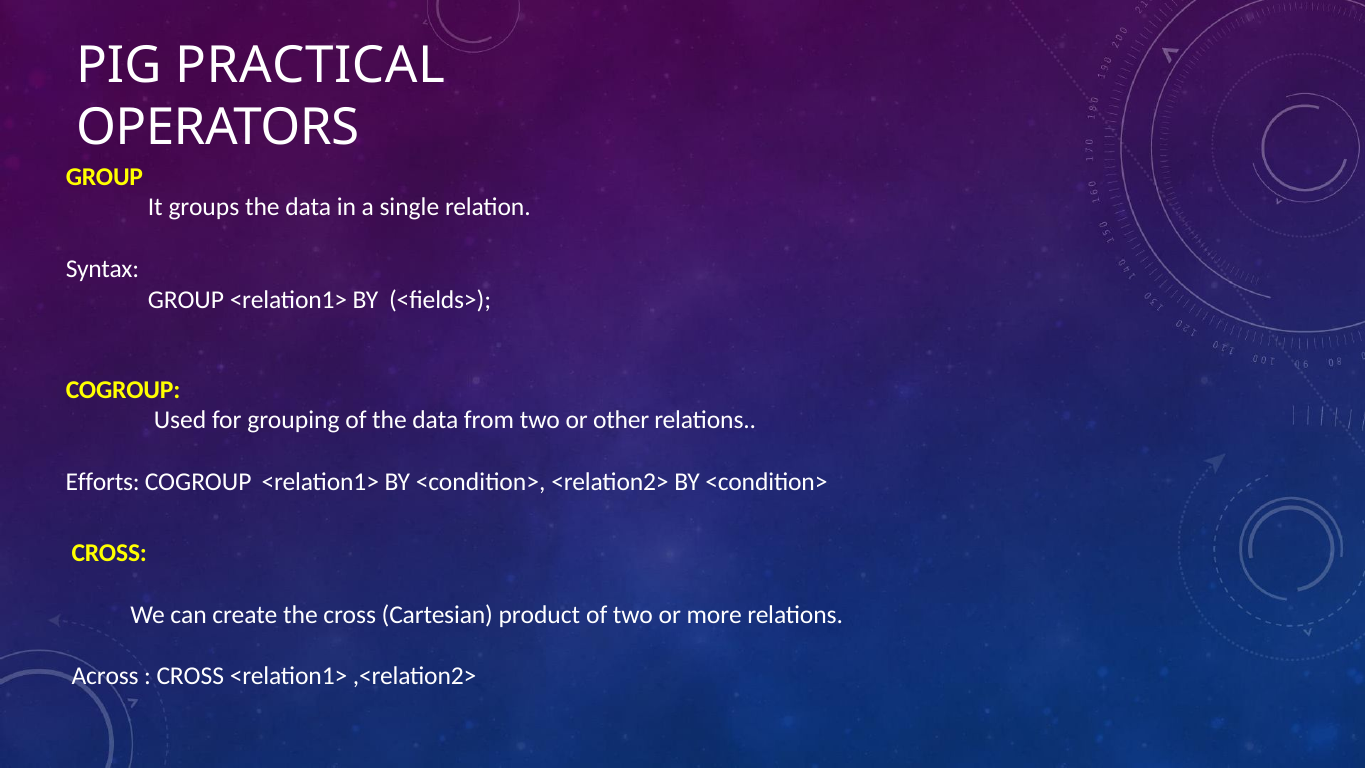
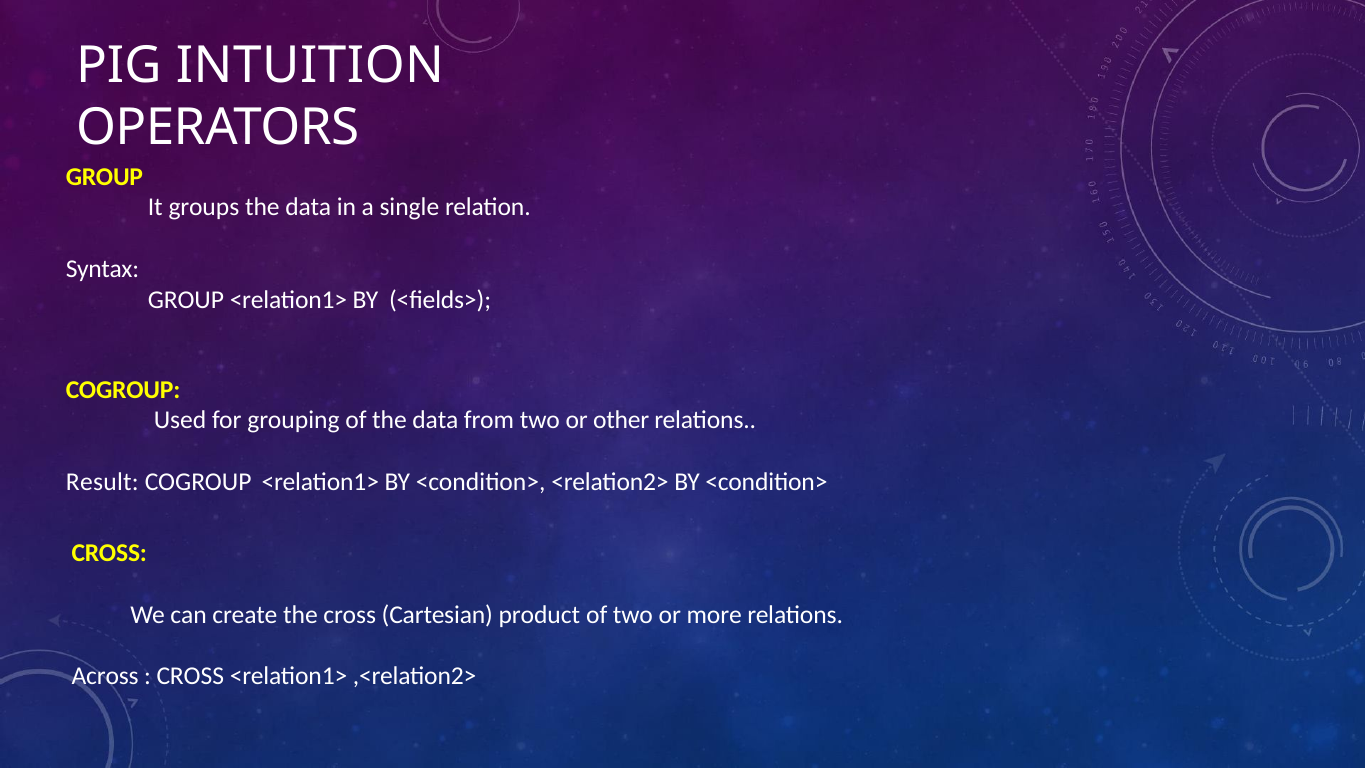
PRACTICAL: PRACTICAL -> INTUITION
Efforts: Efforts -> Result
